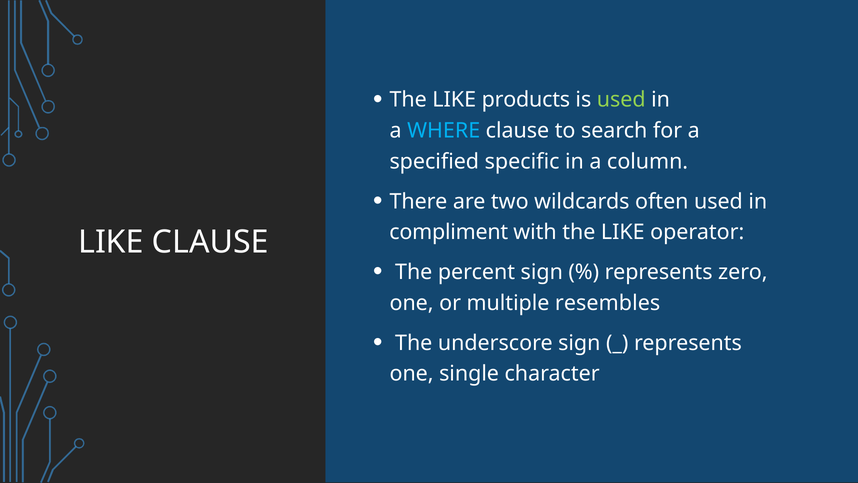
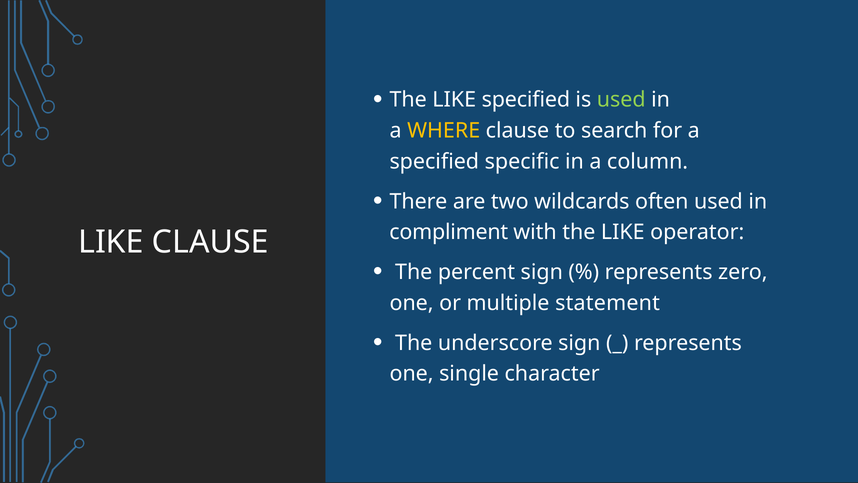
LIKE products: products -> specified
WHERE colour: light blue -> yellow
resembles: resembles -> statement
